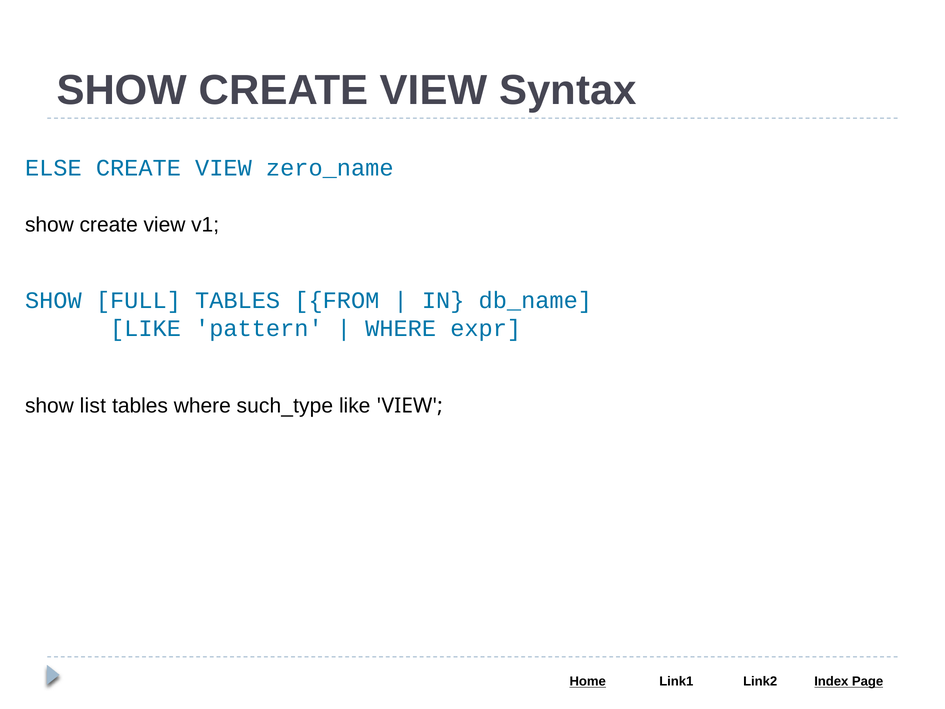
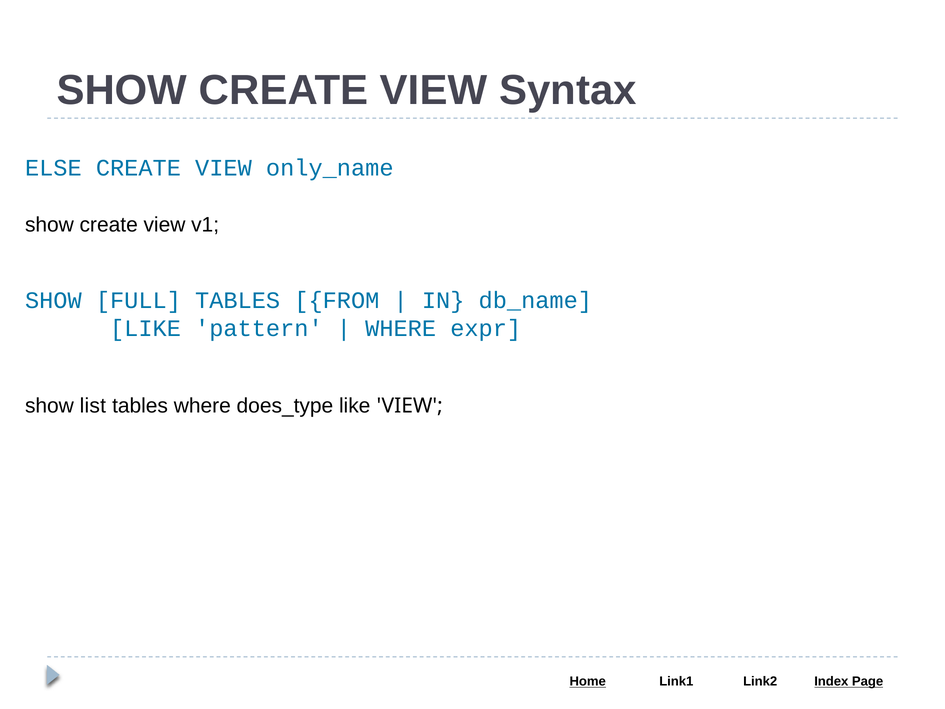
zero_name: zero_name -> only_name
such_type: such_type -> does_type
